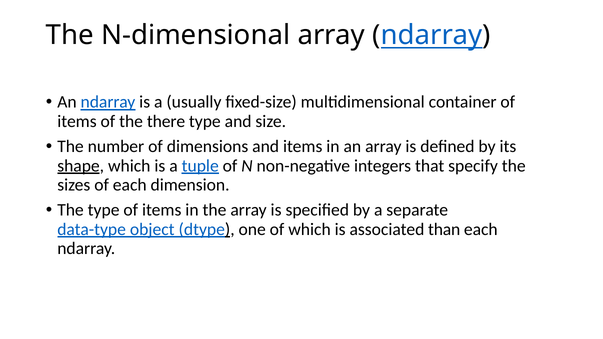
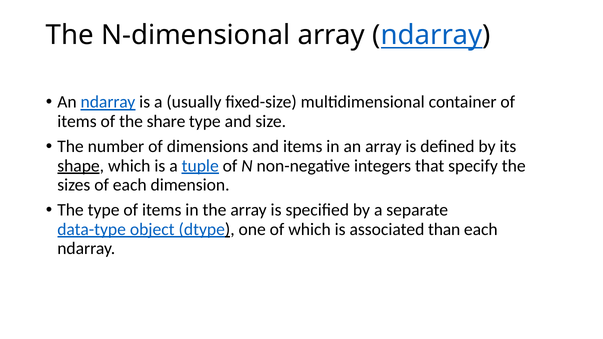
there: there -> share
